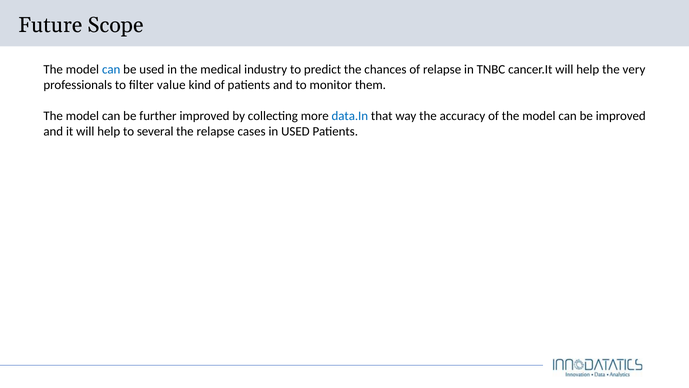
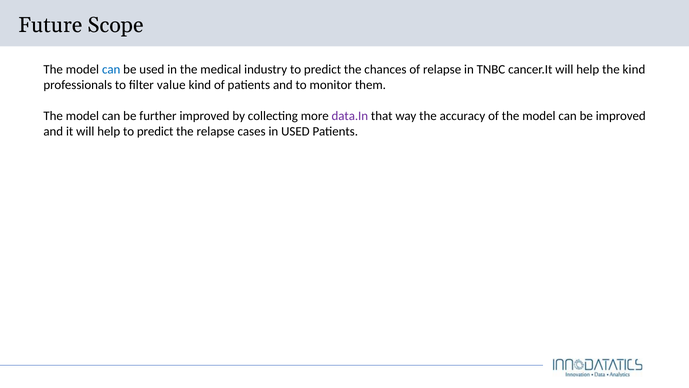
the very: very -> kind
data.In colour: blue -> purple
help to several: several -> predict
